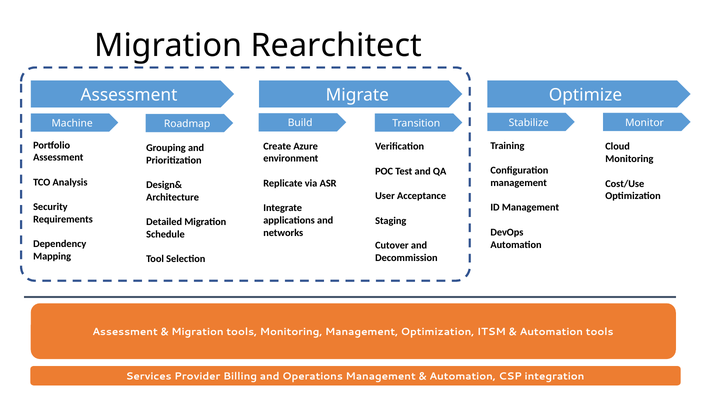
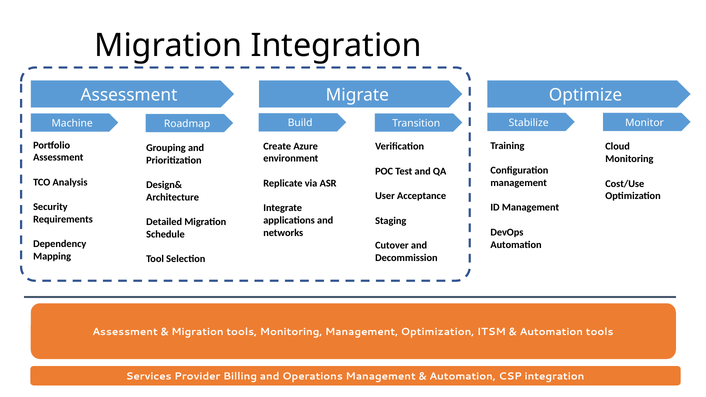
Migration Rearchitect: Rearchitect -> Integration
